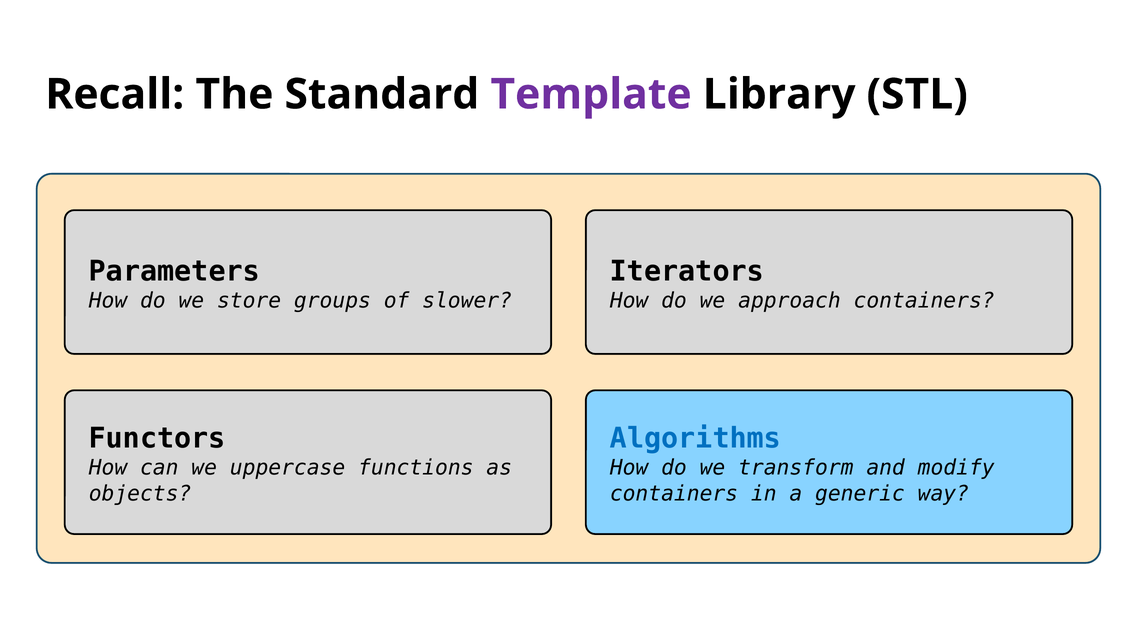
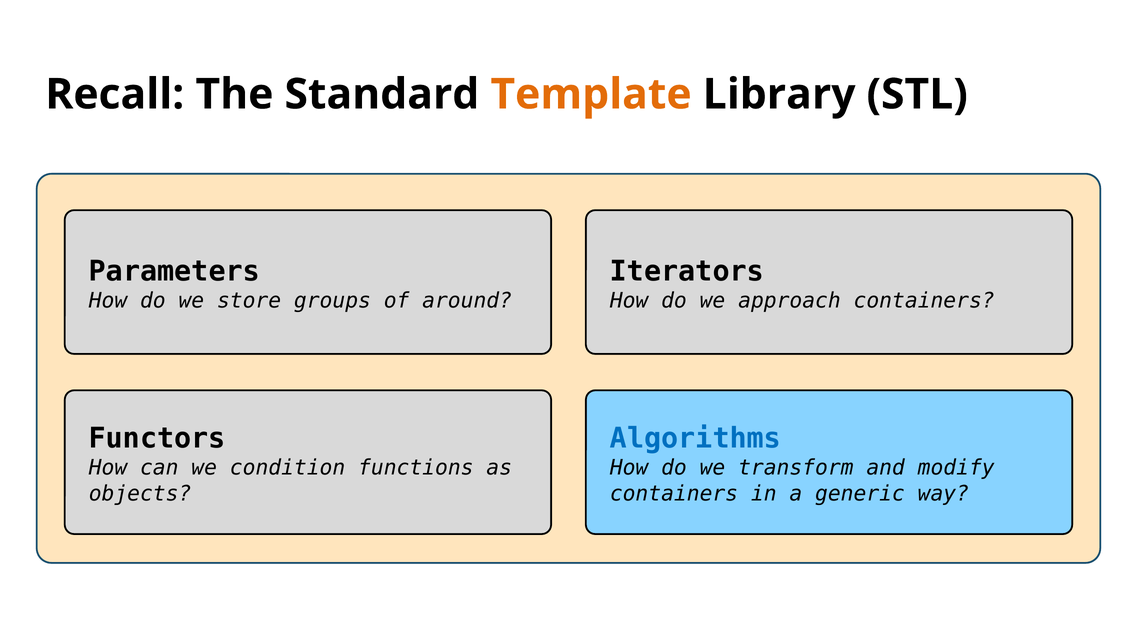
Template colour: purple -> orange
slower: slower -> around
uppercase: uppercase -> condition
